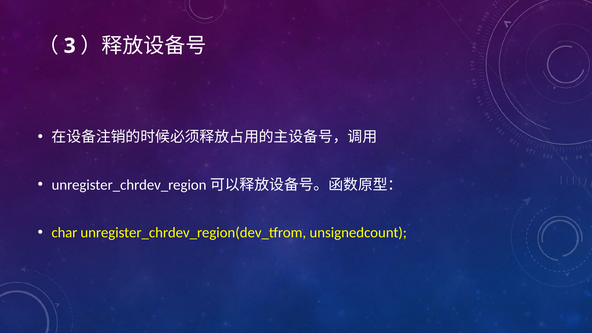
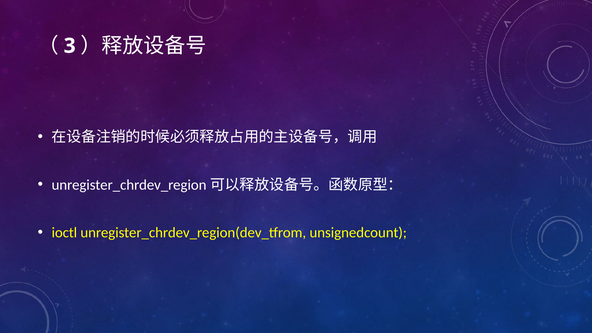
char: char -> ioctl
